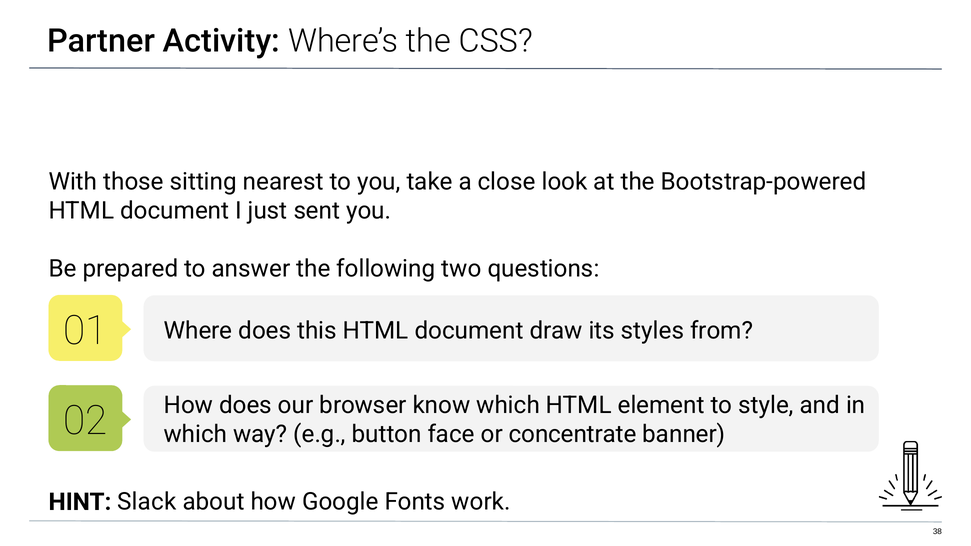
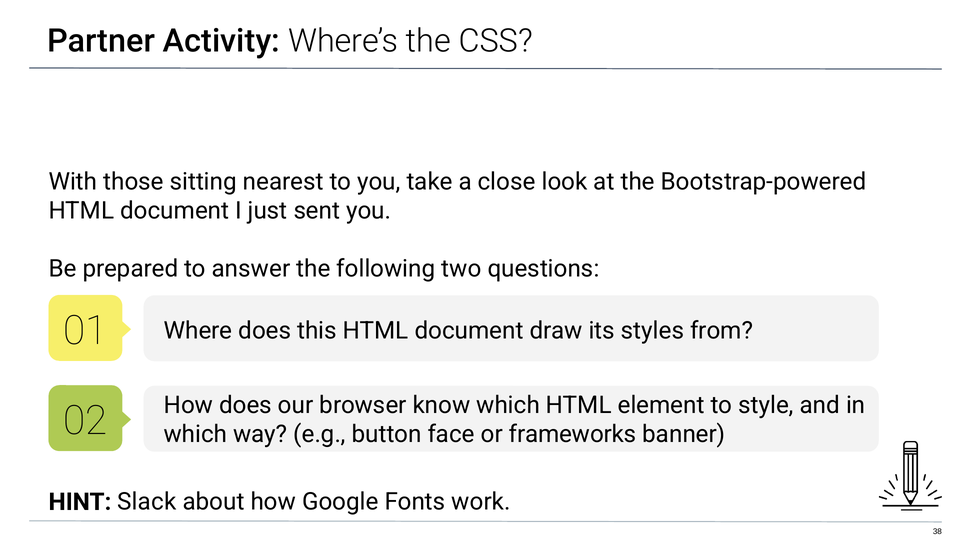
concentrate: concentrate -> frameworks
